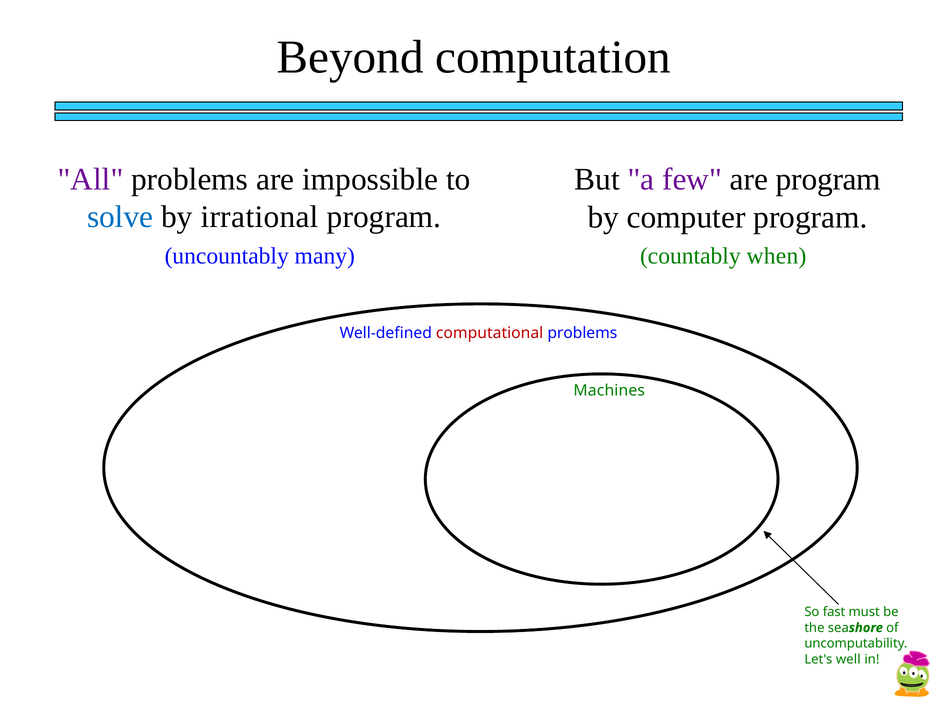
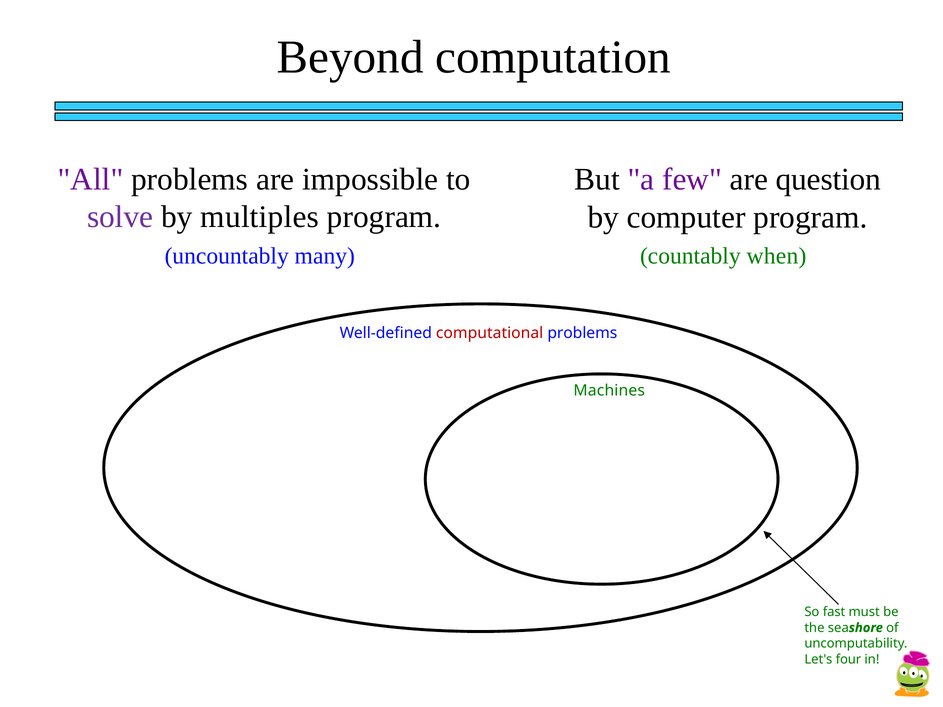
are program: program -> question
solve colour: blue -> purple
irrational: irrational -> multiples
well: well -> four
